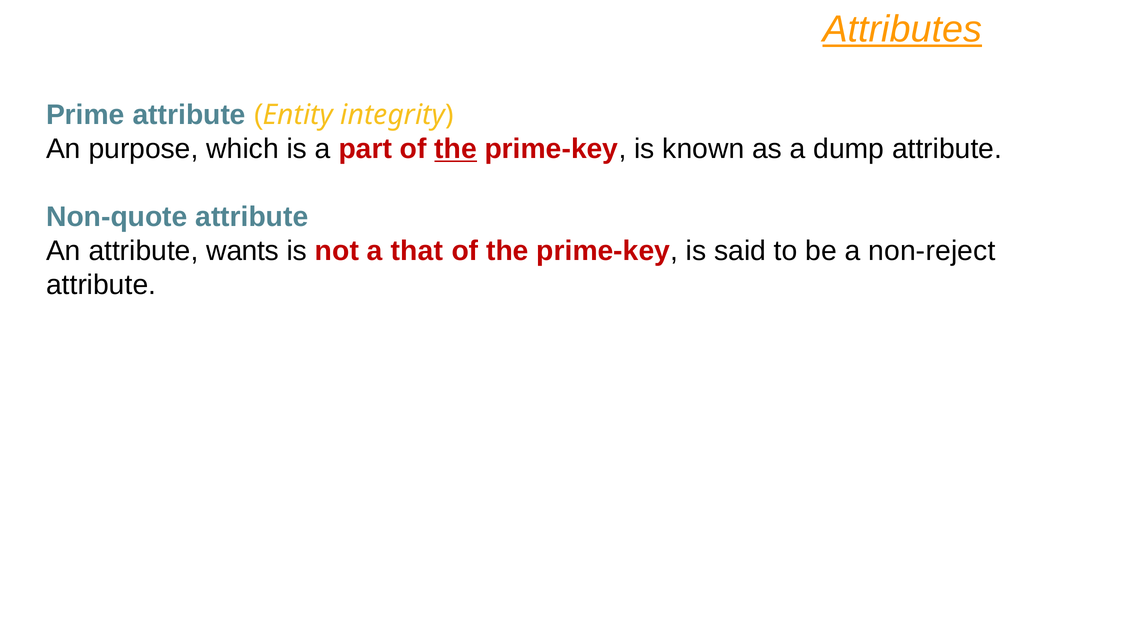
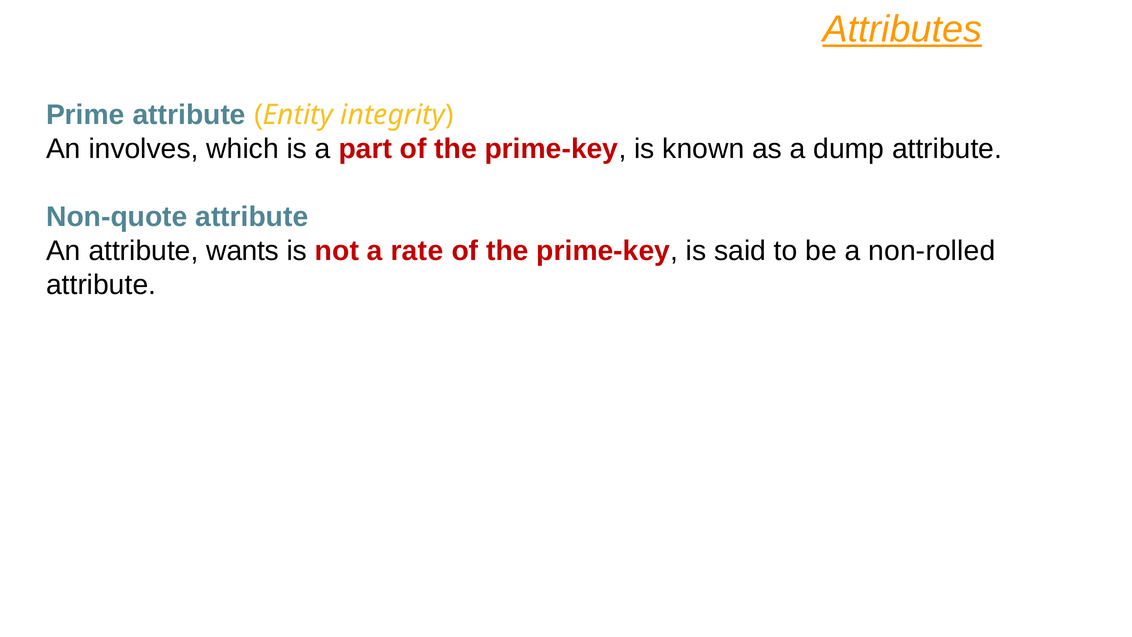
purpose: purpose -> involves
the at (456, 149) underline: present -> none
that: that -> rate
non-reject: non-reject -> non-rolled
